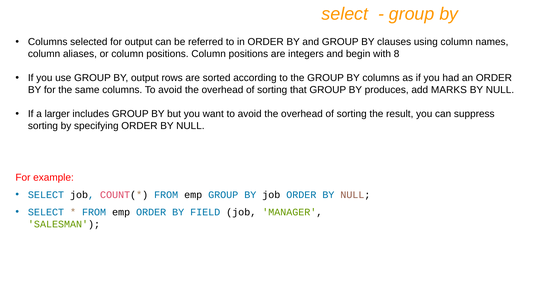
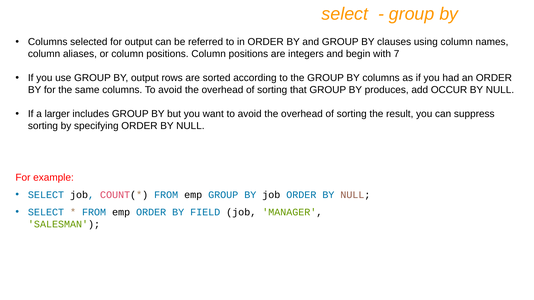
8: 8 -> 7
MARKS: MARKS -> OCCUR
